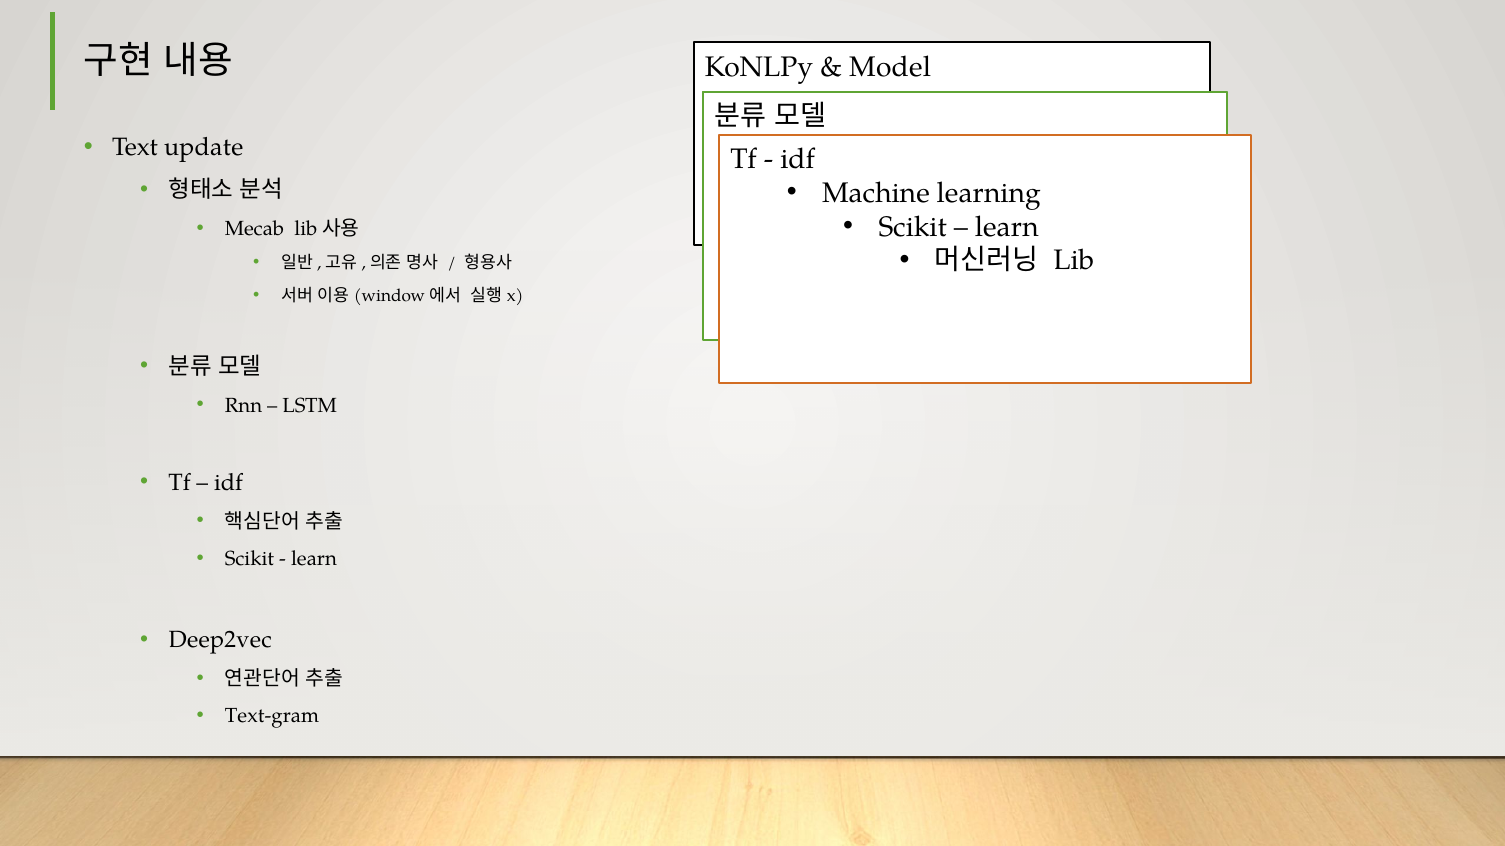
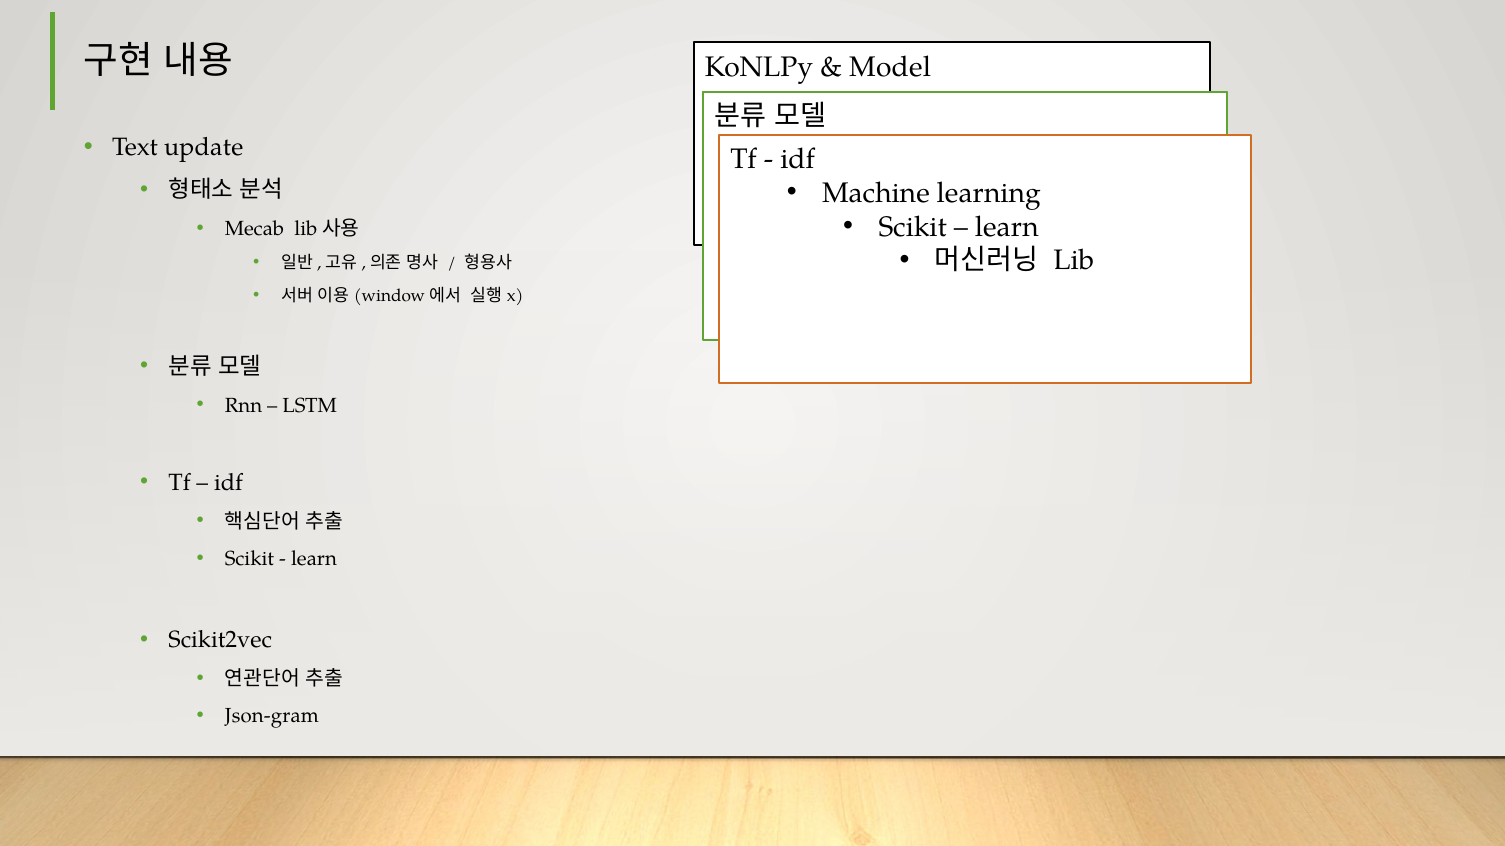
Deep2vec: Deep2vec -> Scikit2vec
Text-gram: Text-gram -> Json-gram
